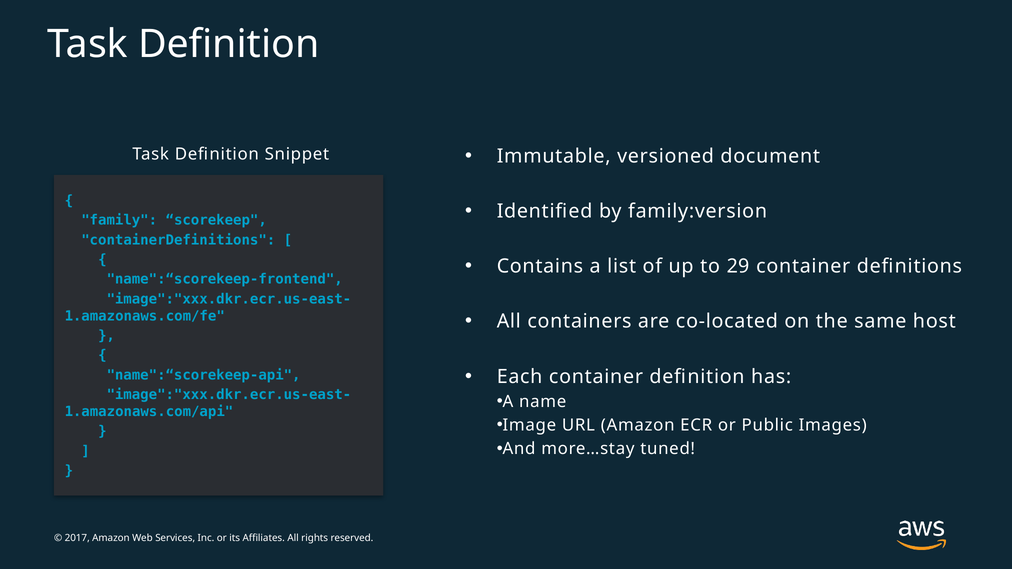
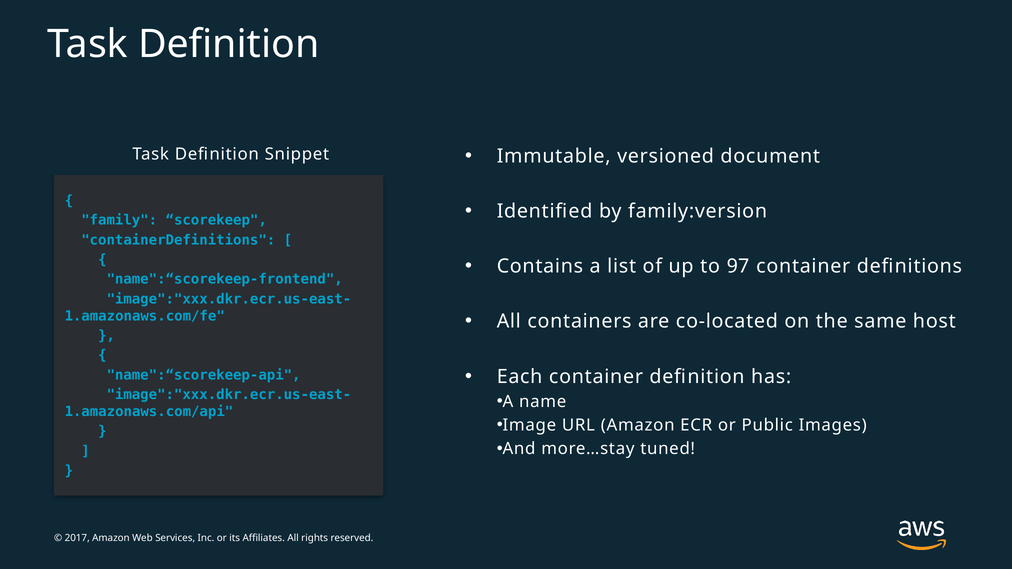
29: 29 -> 97
